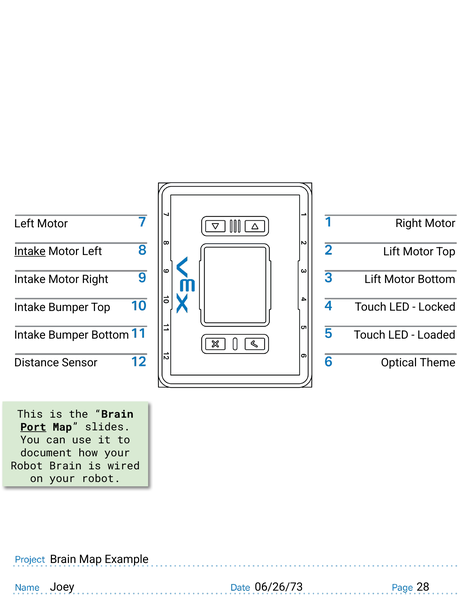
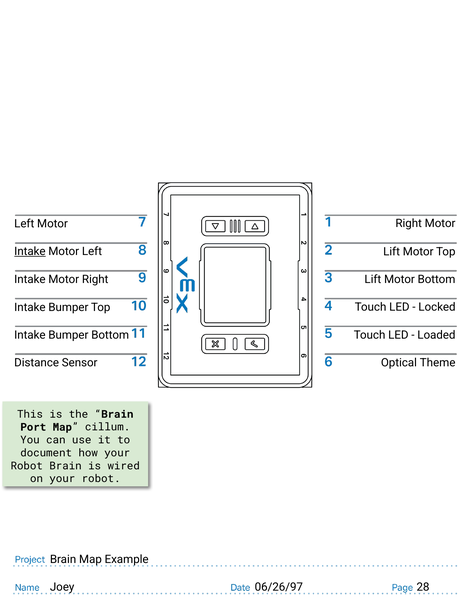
Port underline: present -> none
slides: slides -> cillum
06/26/73: 06/26/73 -> 06/26/97
